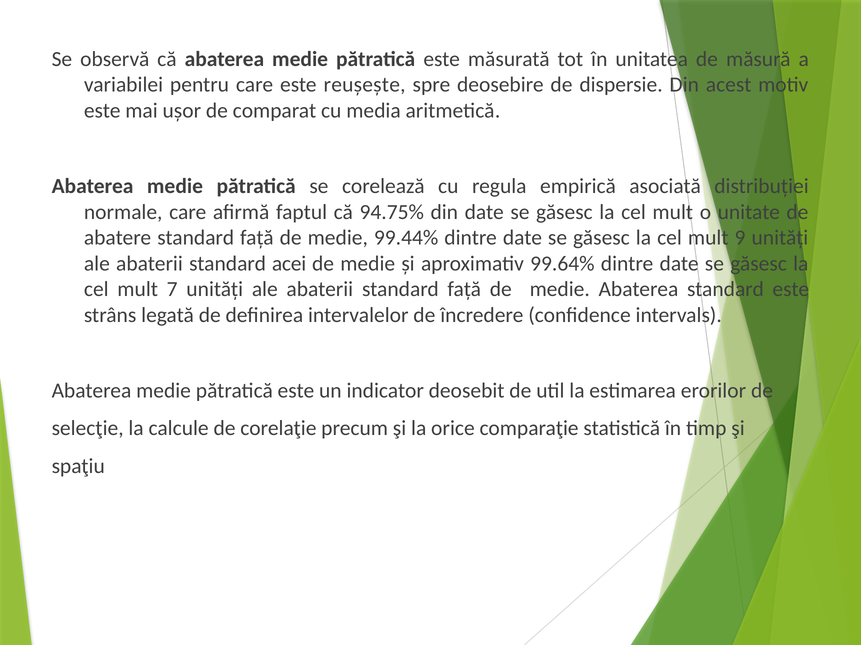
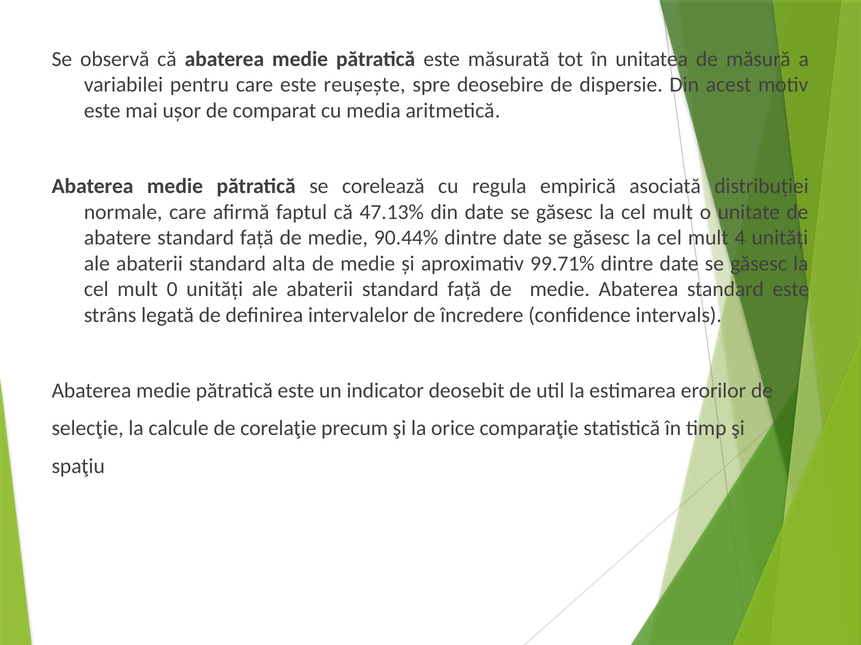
94.75%: 94.75% -> 47.13%
99.44%: 99.44% -> 90.44%
9: 9 -> 4
acei: acei -> alta
99.64%: 99.64% -> 99.71%
7: 7 -> 0
